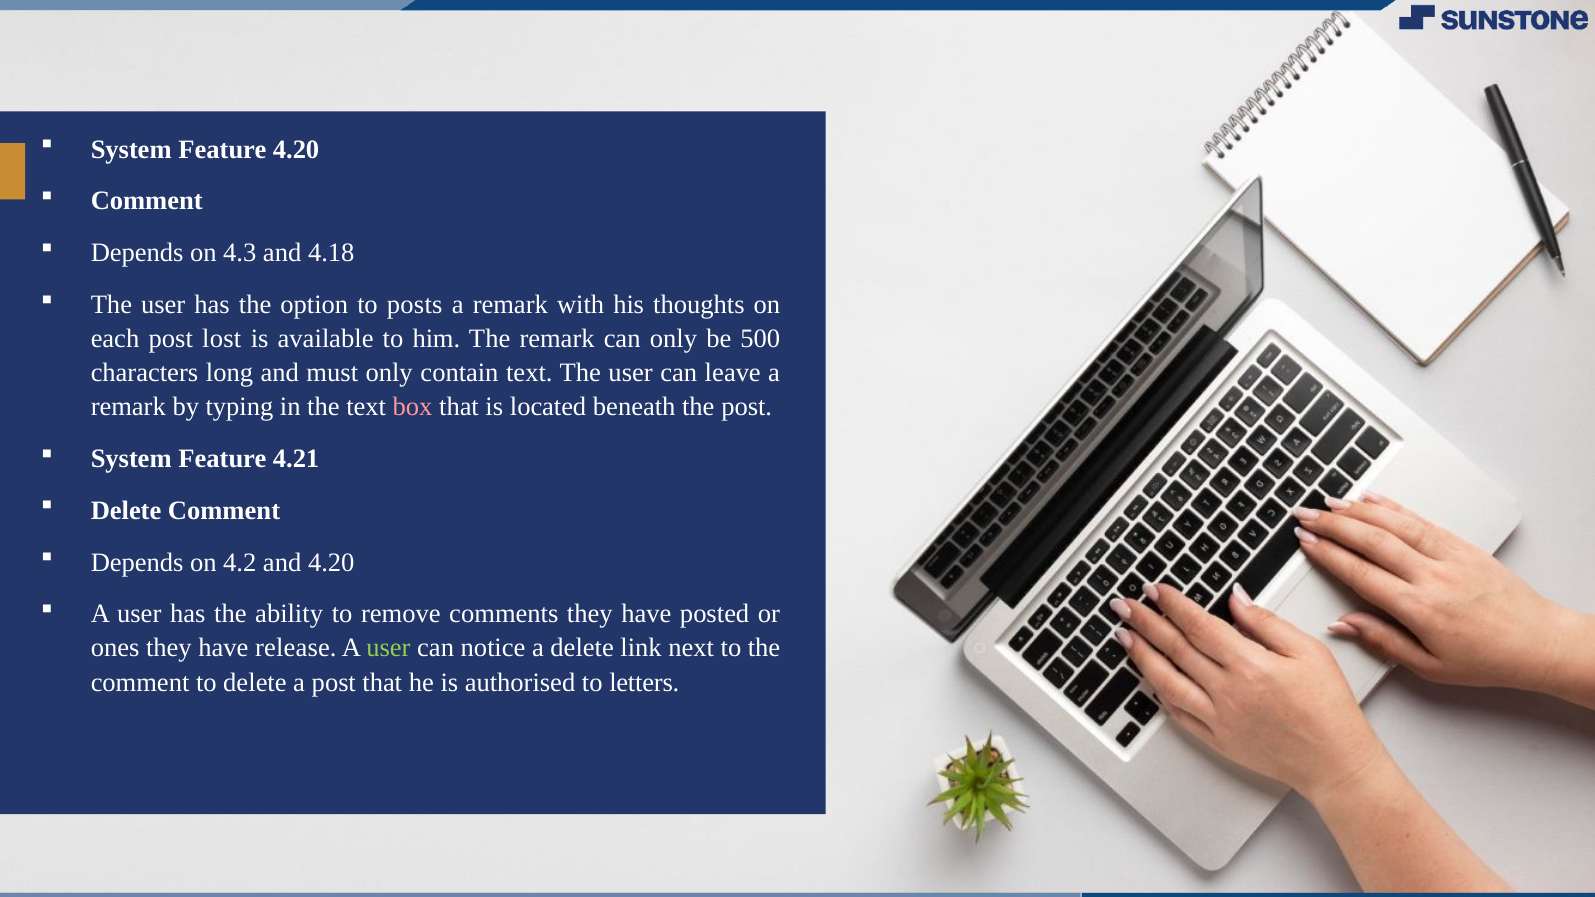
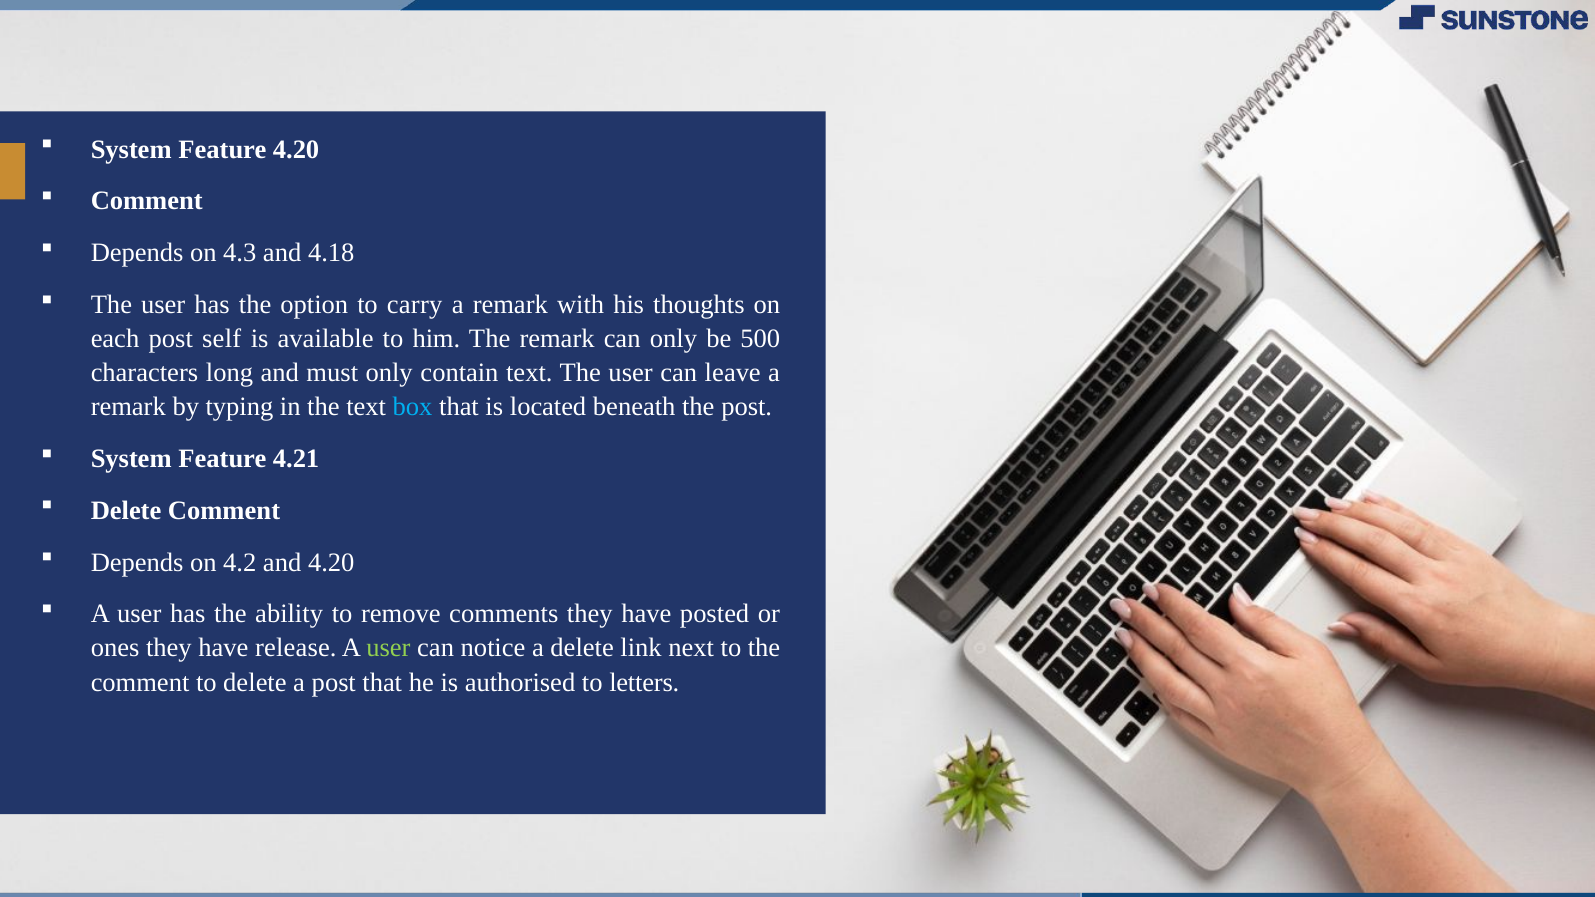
posts: posts -> carry
lost: lost -> self
box colour: pink -> light blue
